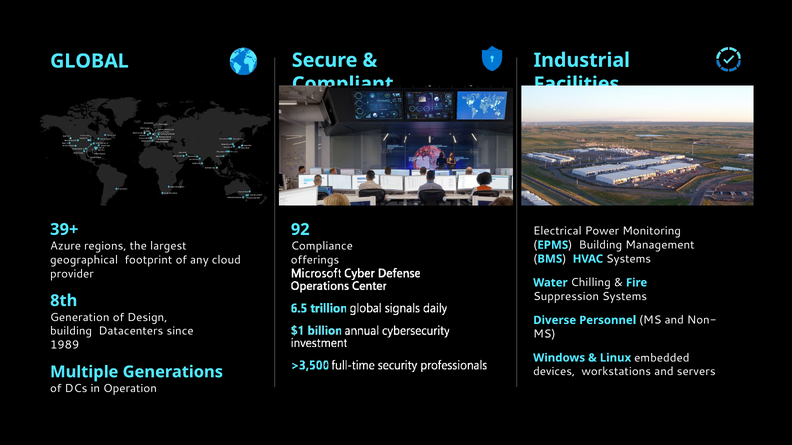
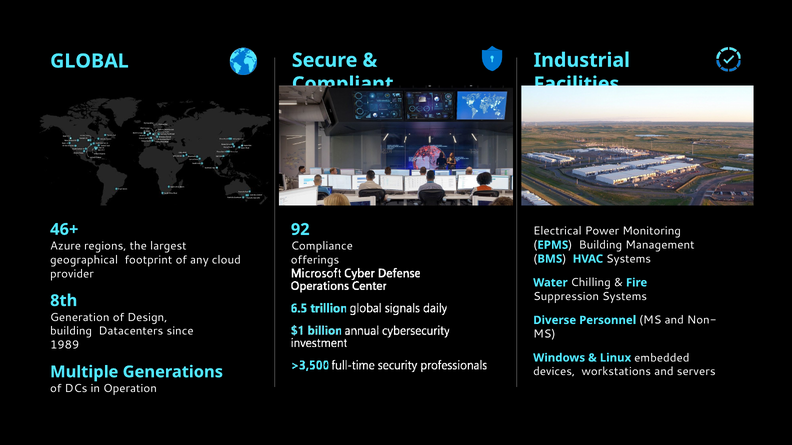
39+: 39+ -> 46+
